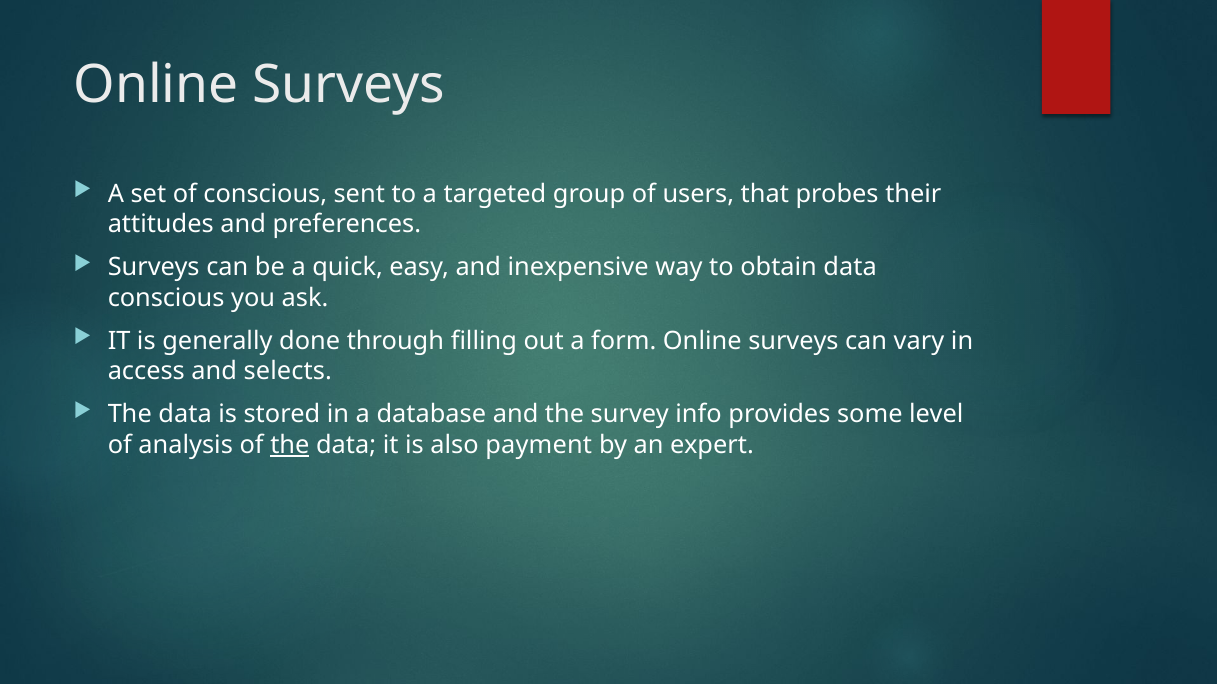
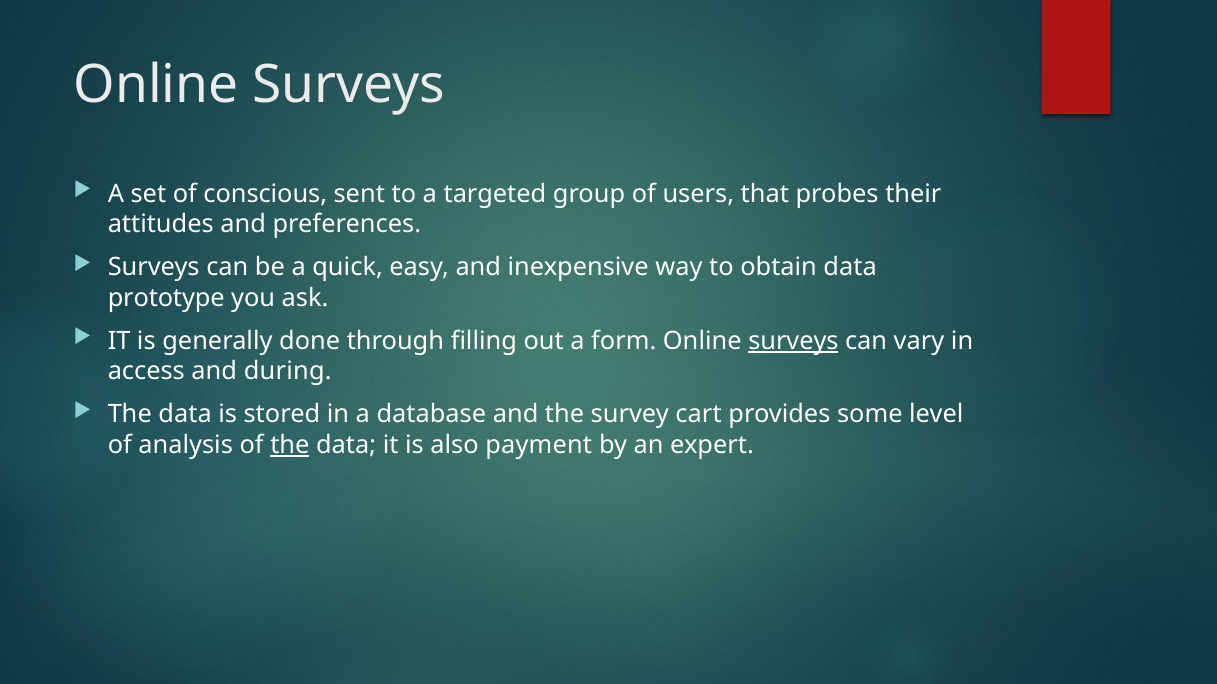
conscious at (166, 298): conscious -> prototype
surveys at (793, 341) underline: none -> present
selects: selects -> during
info: info -> cart
